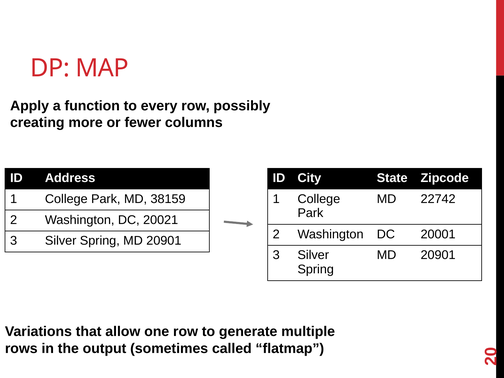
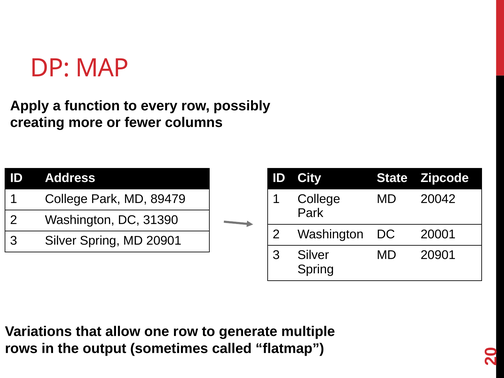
38159: 38159 -> 89479
22742: 22742 -> 20042
20021: 20021 -> 31390
